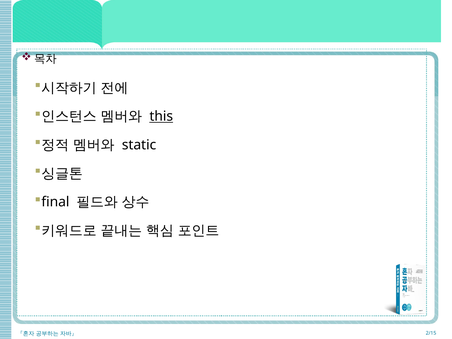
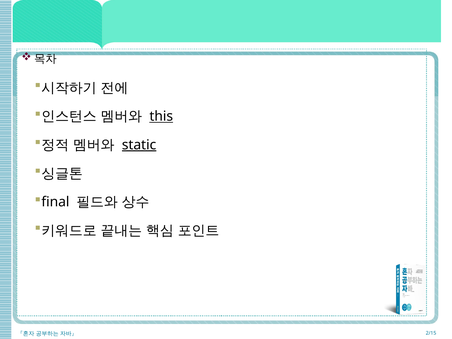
static underline: none -> present
